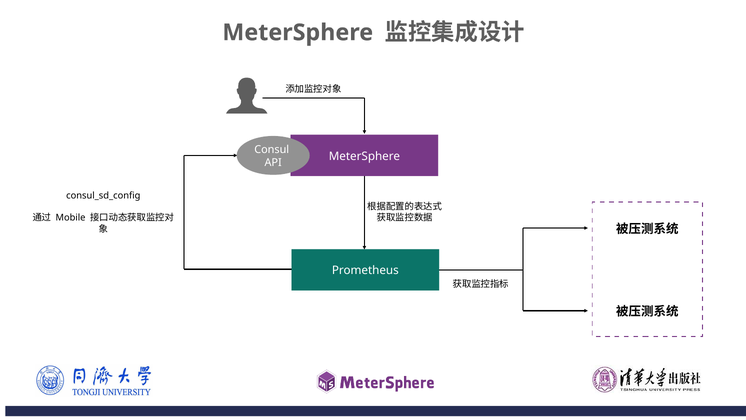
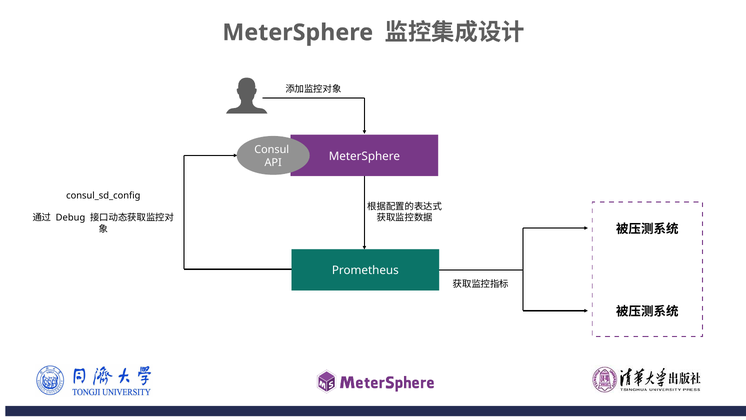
Mobile: Mobile -> Debug
